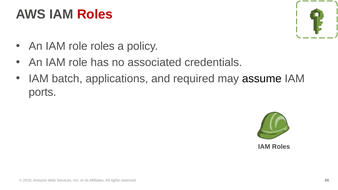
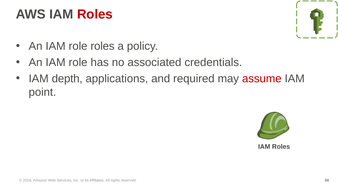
batch: batch -> depth
assume colour: black -> red
ports: ports -> point
